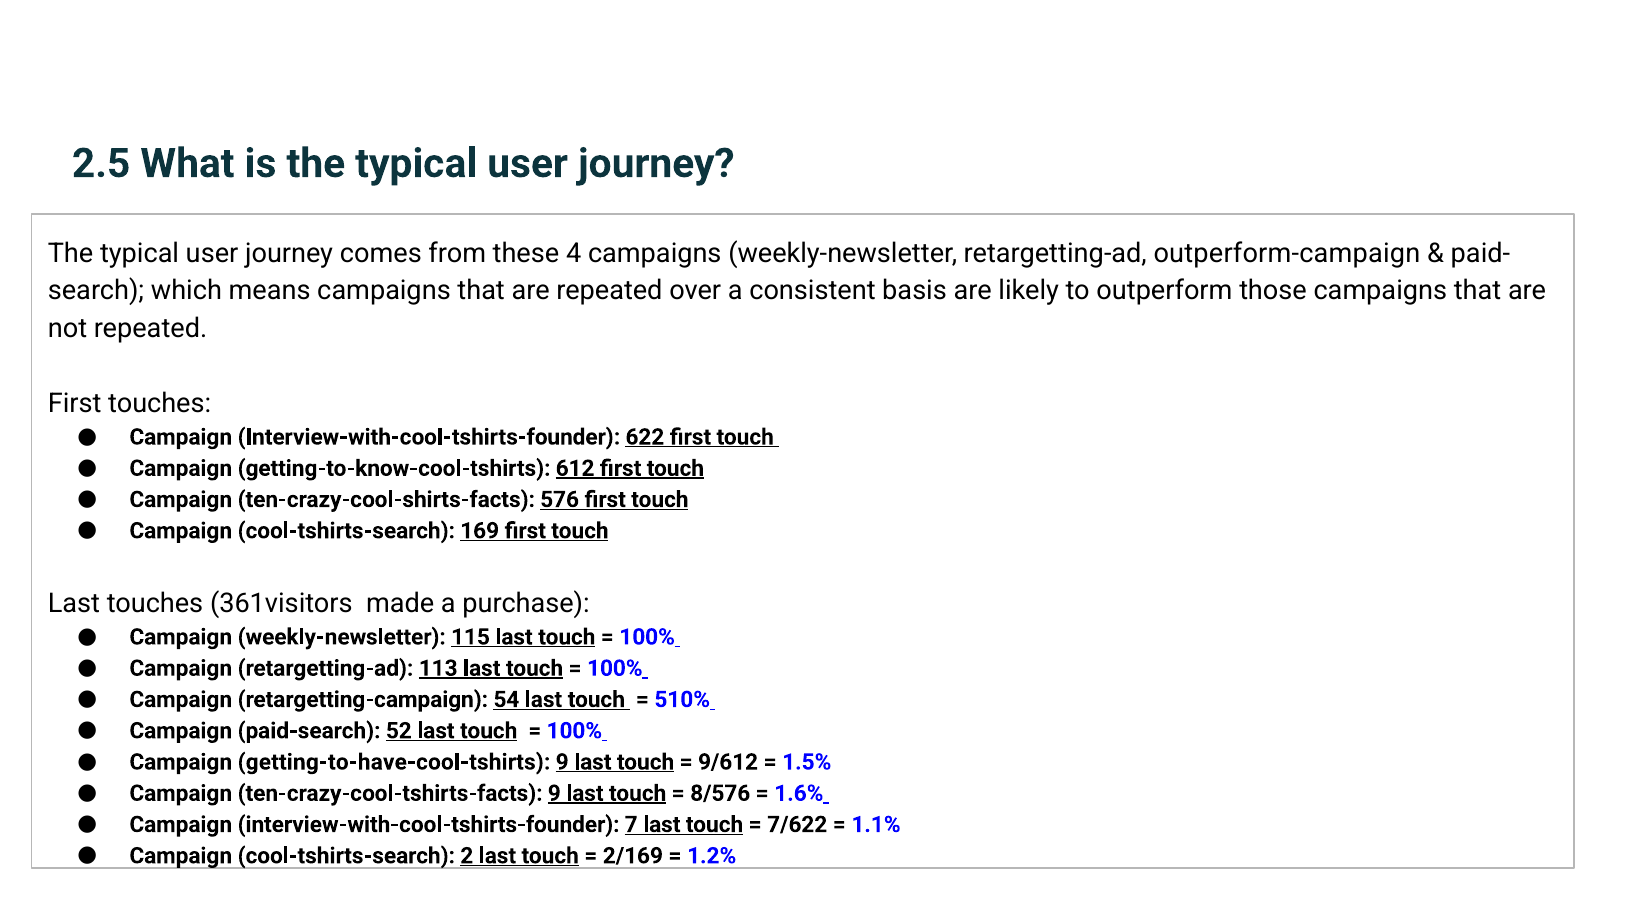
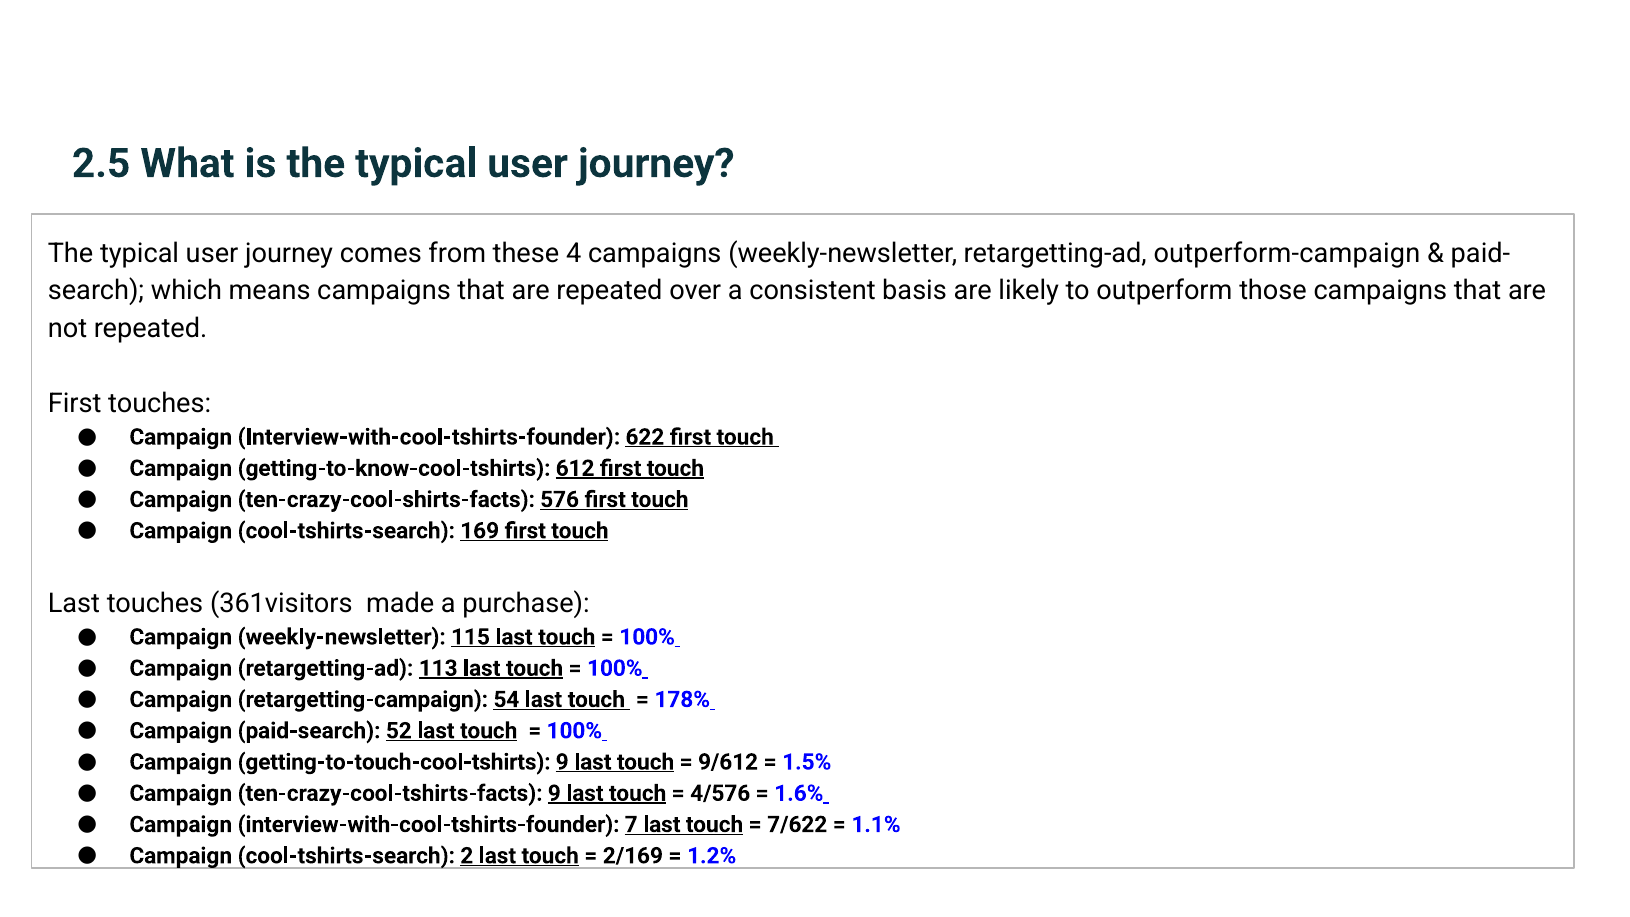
510%: 510% -> 178%
getting-to-have-cool-tshirts: getting-to-have-cool-tshirts -> getting-to-touch-cool-tshirts
8/576: 8/576 -> 4/576
